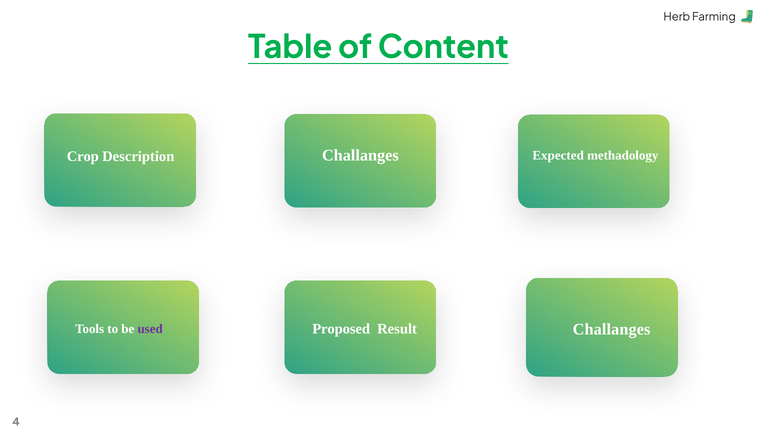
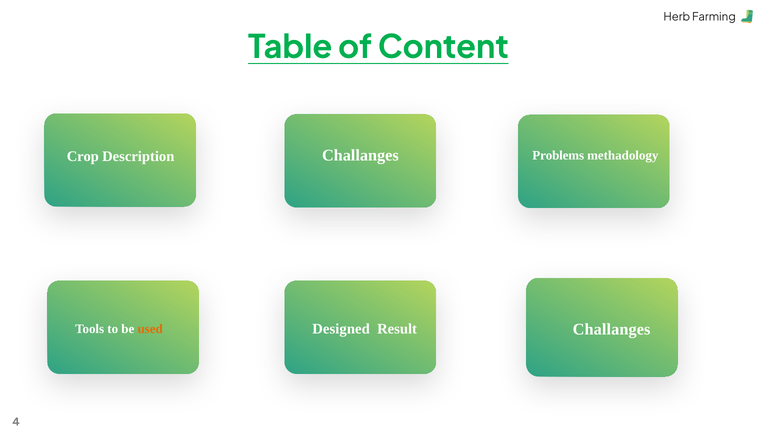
Expected: Expected -> Problems
Proposed: Proposed -> Designed
used colour: purple -> orange
